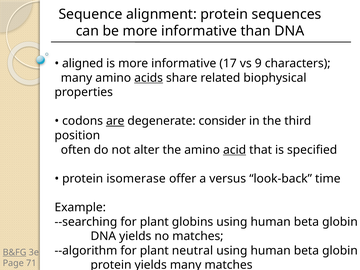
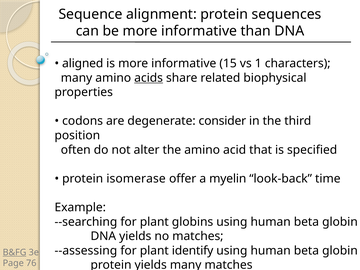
17: 17 -> 15
9: 9 -> 1
are underline: present -> none
acid underline: present -> none
versus: versus -> myelin
--algorithm: --algorithm -> --assessing
neutral: neutral -> identify
71: 71 -> 76
